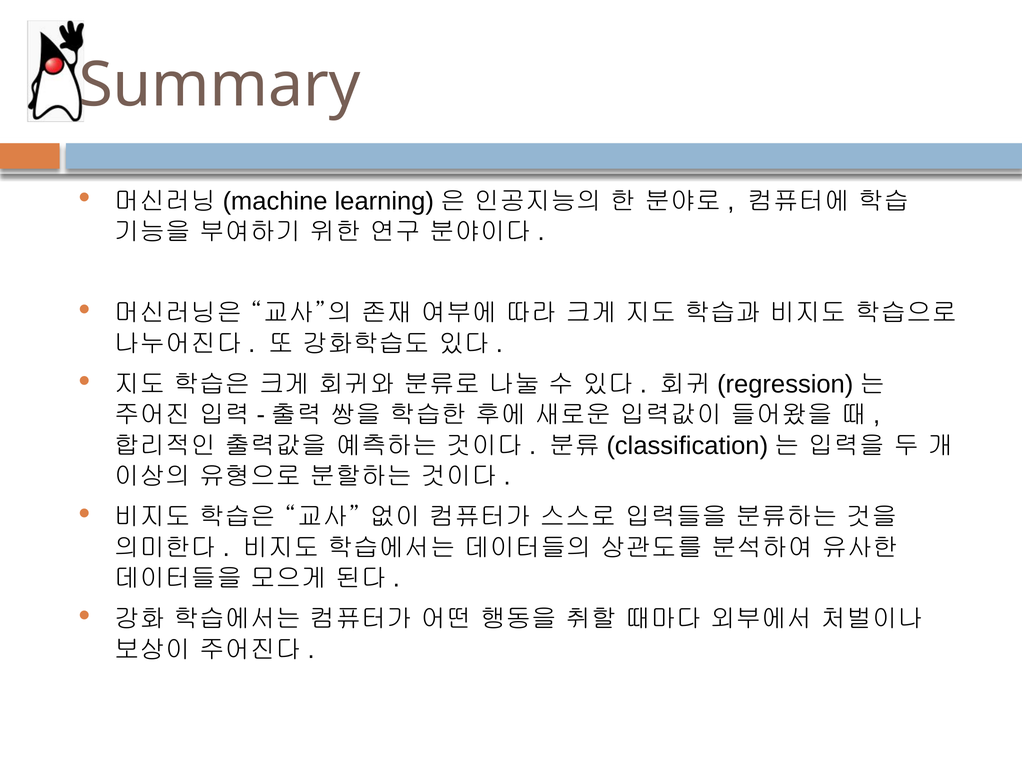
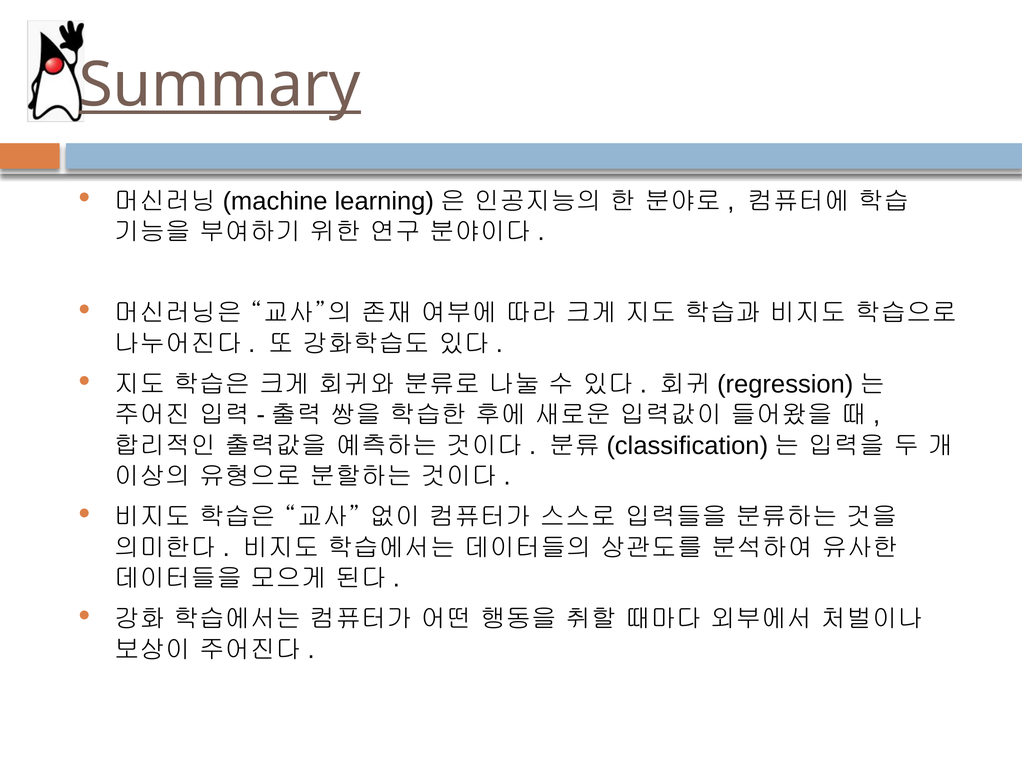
Summary underline: none -> present
